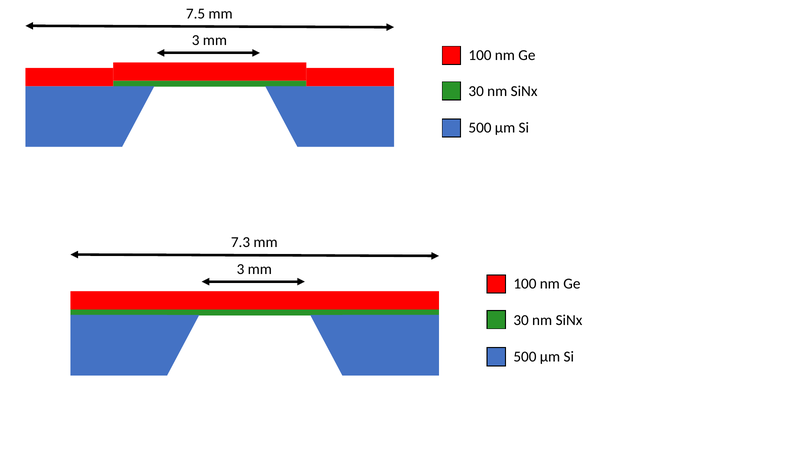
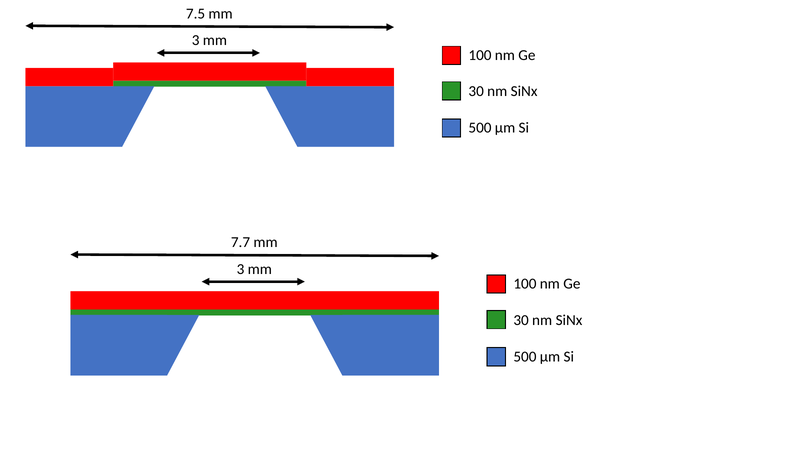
7.3: 7.3 -> 7.7
